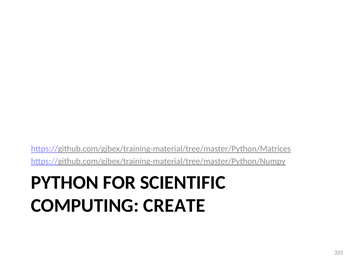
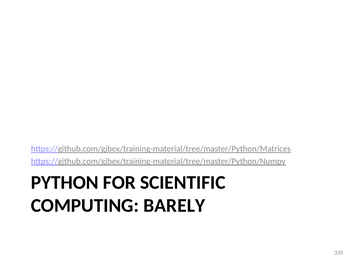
CREATE: CREATE -> BARELY
